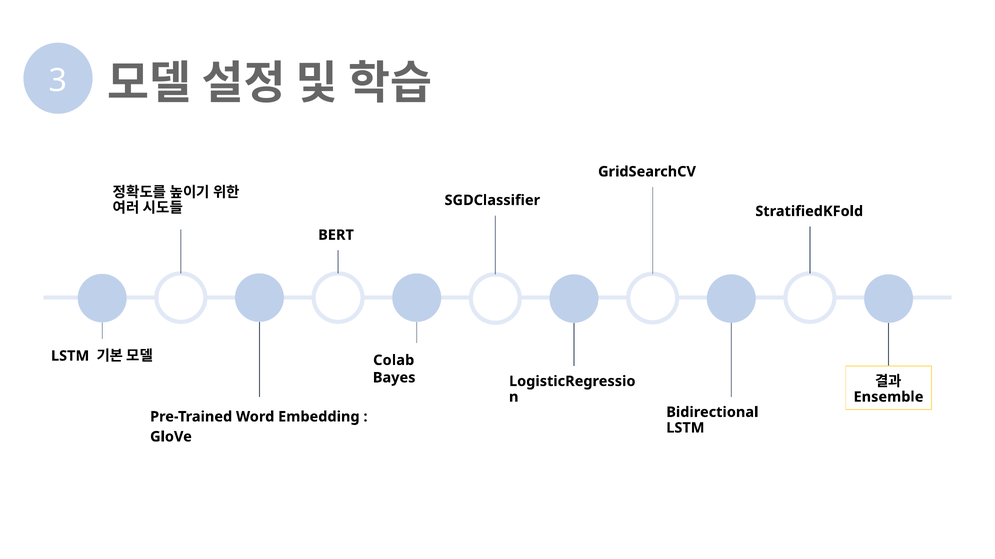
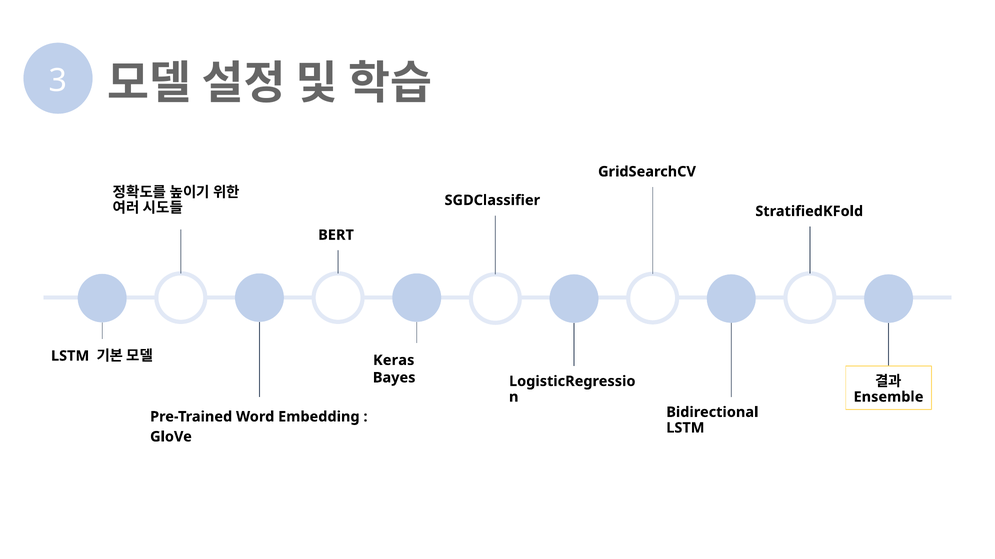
Colab: Colab -> Keras
